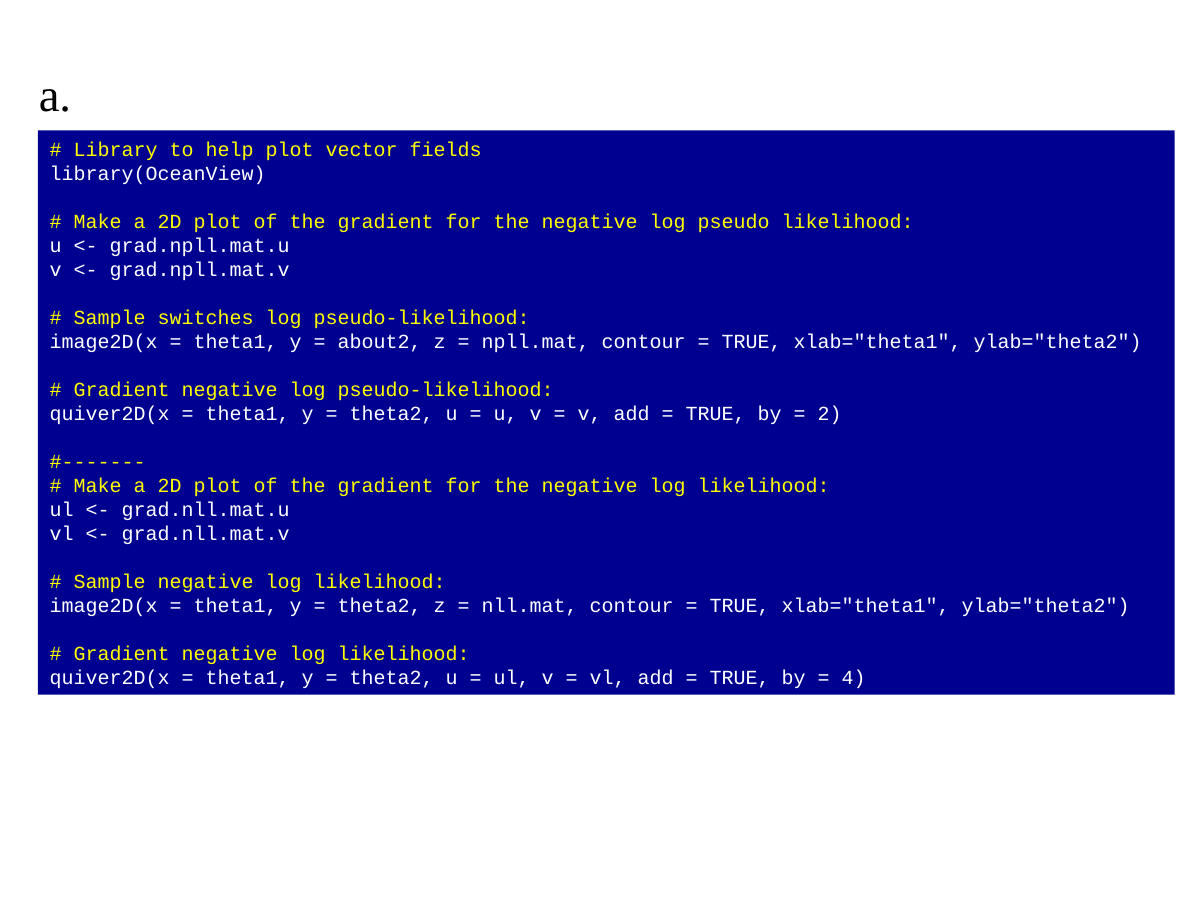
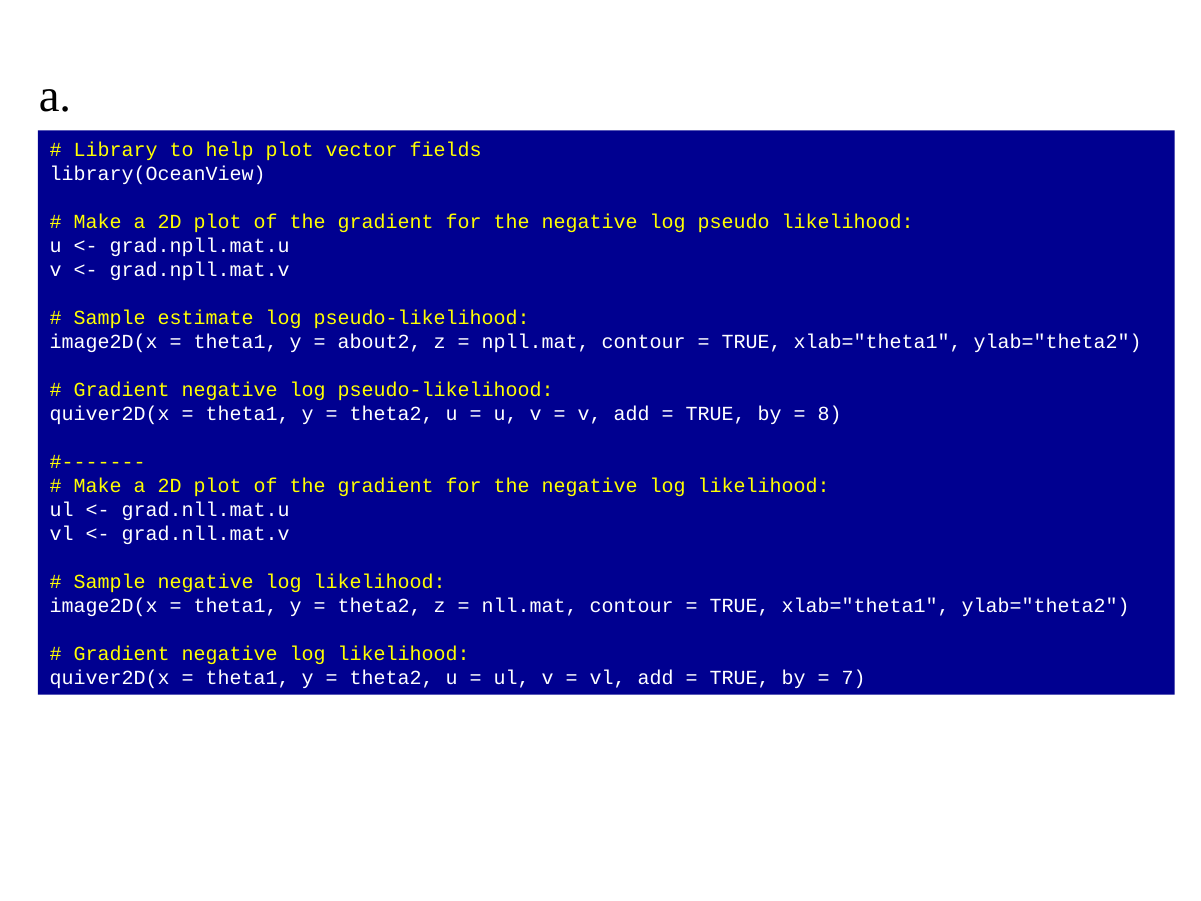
switches: switches -> estimate
2: 2 -> 8
4: 4 -> 7
